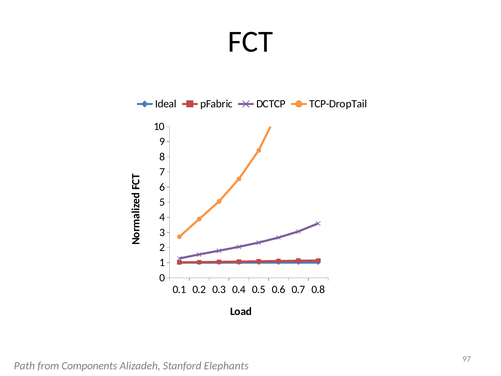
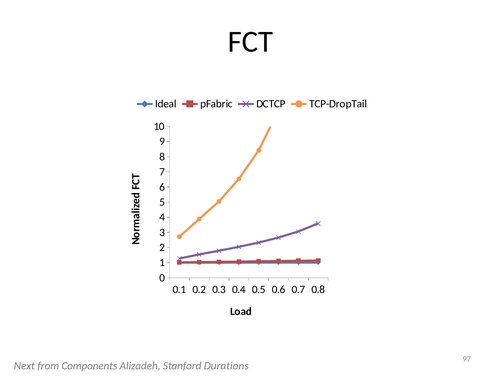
Path: Path -> Next
Elephants: Elephants -> Durations
